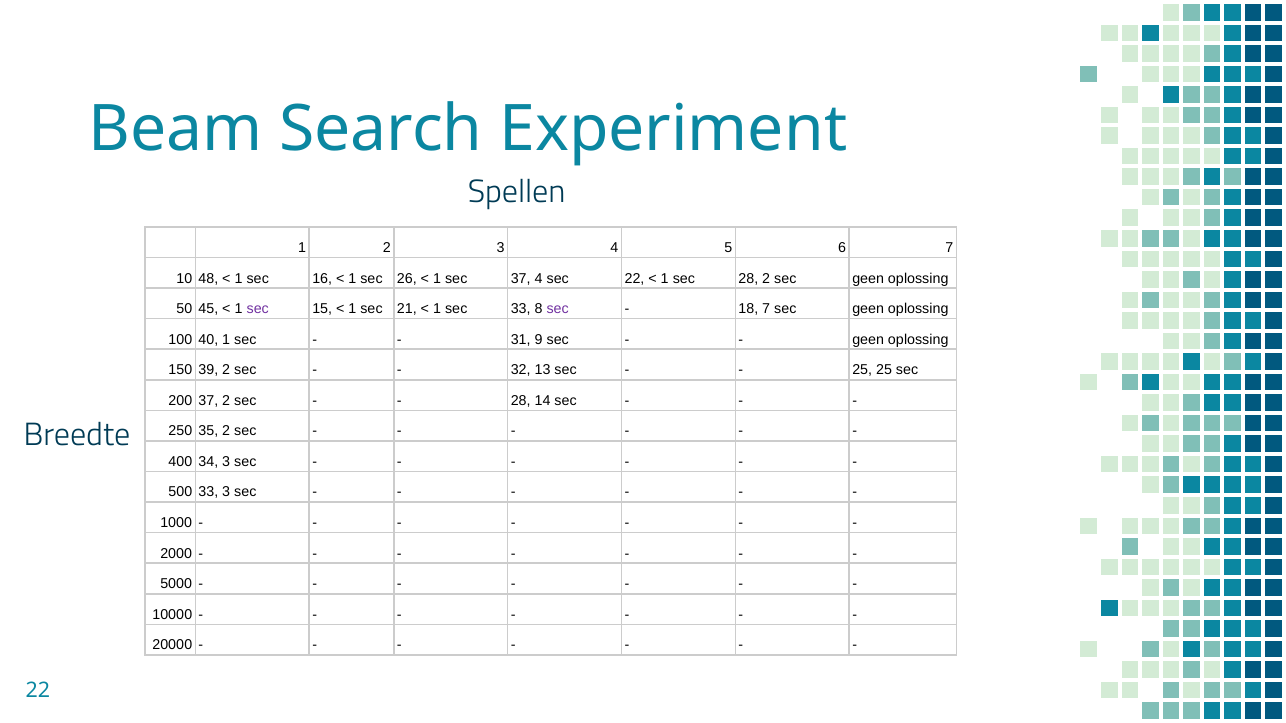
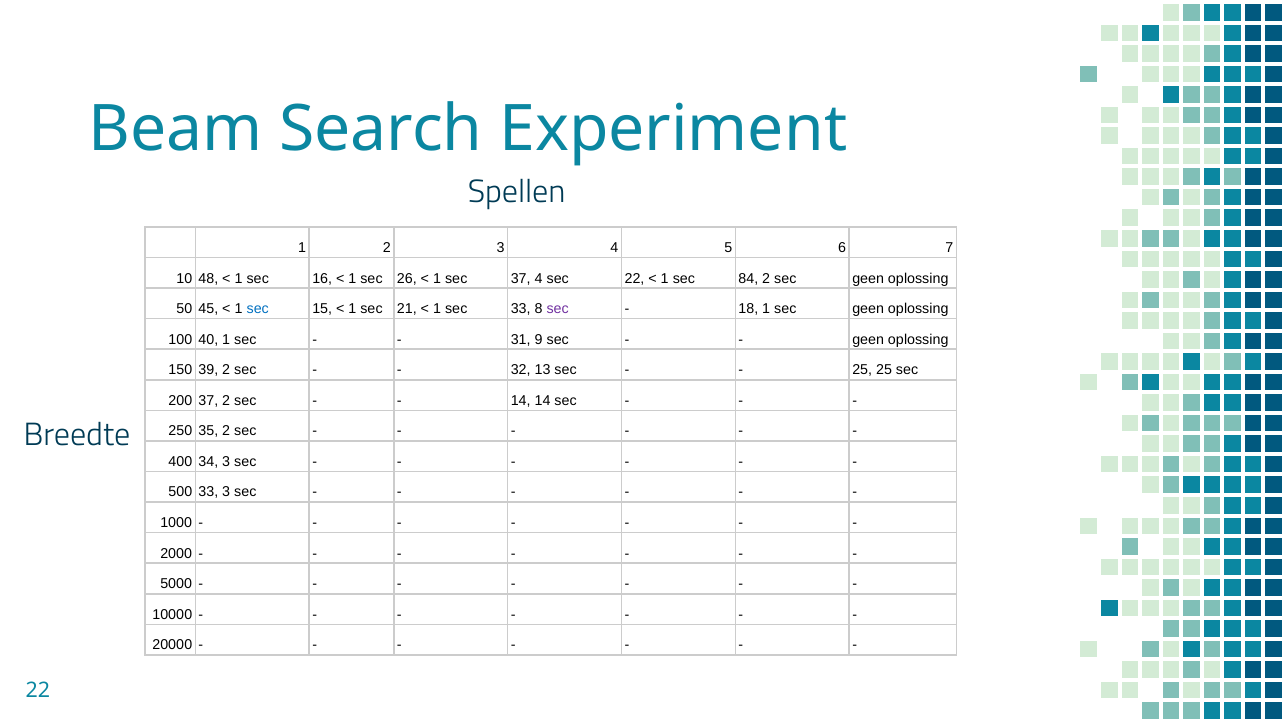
sec 28: 28 -> 84
sec at (258, 309) colour: purple -> blue
18 7: 7 -> 1
28 at (521, 401): 28 -> 14
